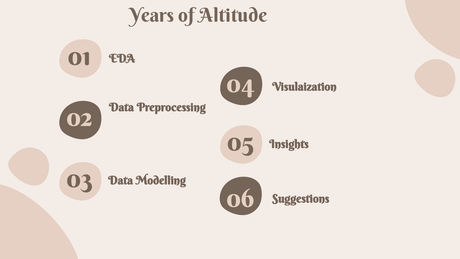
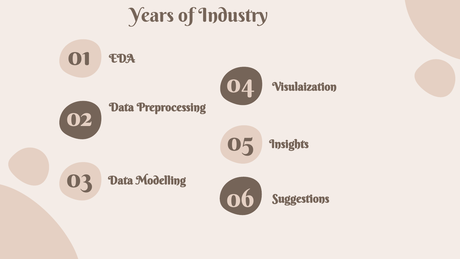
Altitude: Altitude -> Industry
